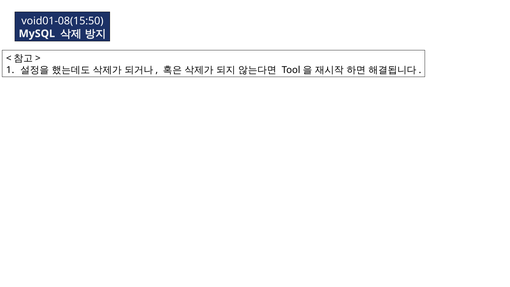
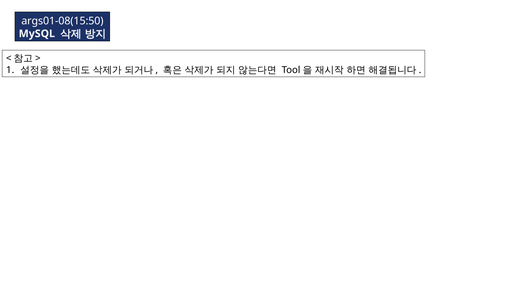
void01-08(15:50: void01-08(15:50 -> args01-08(15:50
